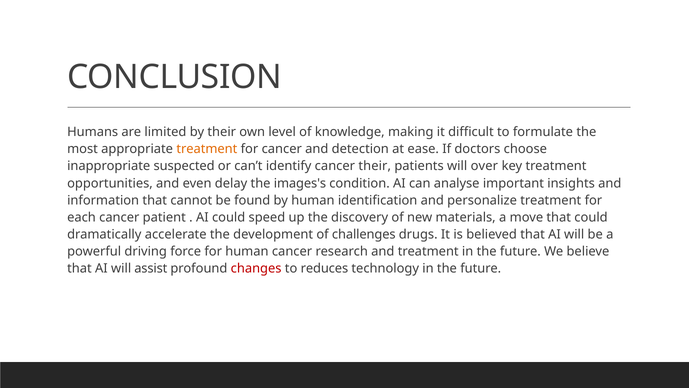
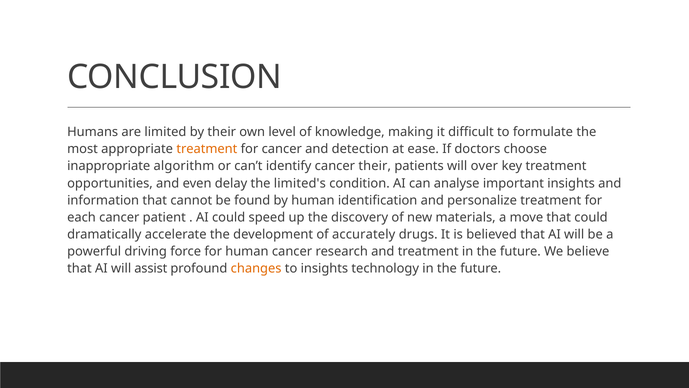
suspected: suspected -> algorithm
images's: images's -> limited's
challenges: challenges -> accurately
changes colour: red -> orange
to reduces: reduces -> insights
